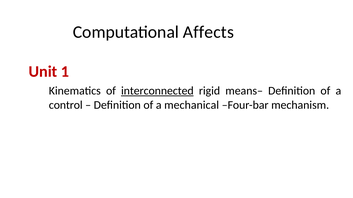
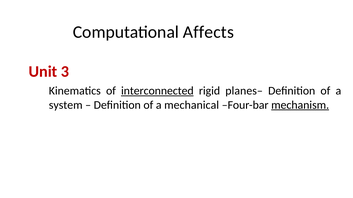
1: 1 -> 3
means–: means– -> planes–
control: control -> system
mechanism underline: none -> present
